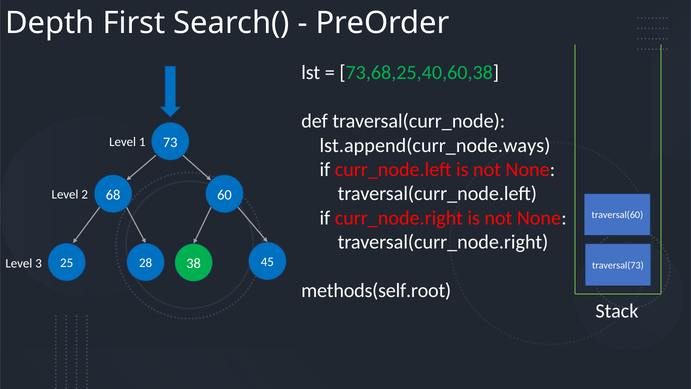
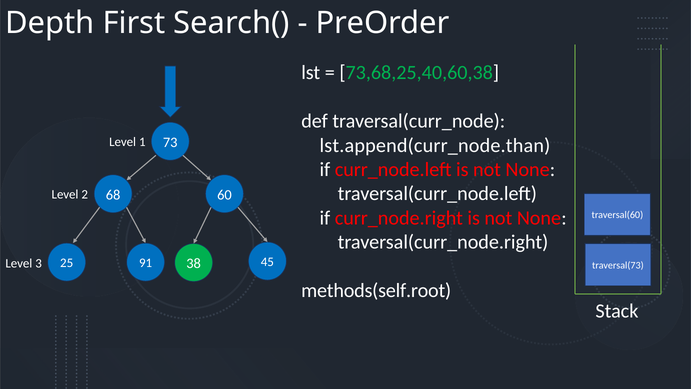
lst.append(curr_node.ways: lst.append(curr_node.ways -> lst.append(curr_node.than
28: 28 -> 91
